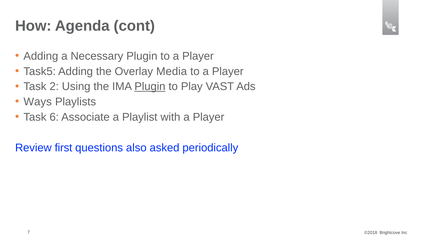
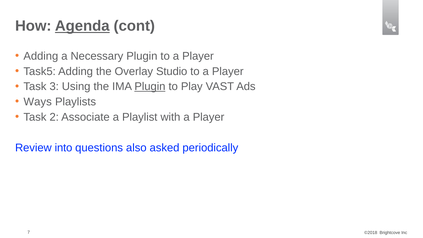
Agenda underline: none -> present
Media: Media -> Studio
2: 2 -> 3
6: 6 -> 2
first: first -> into
